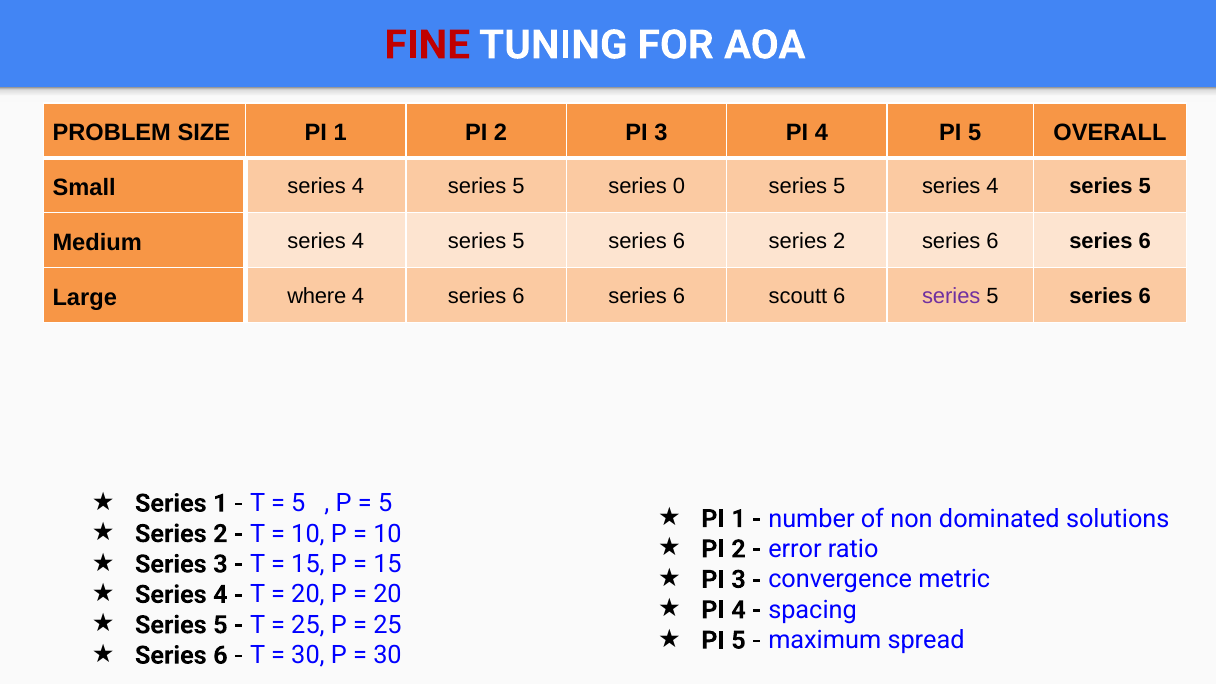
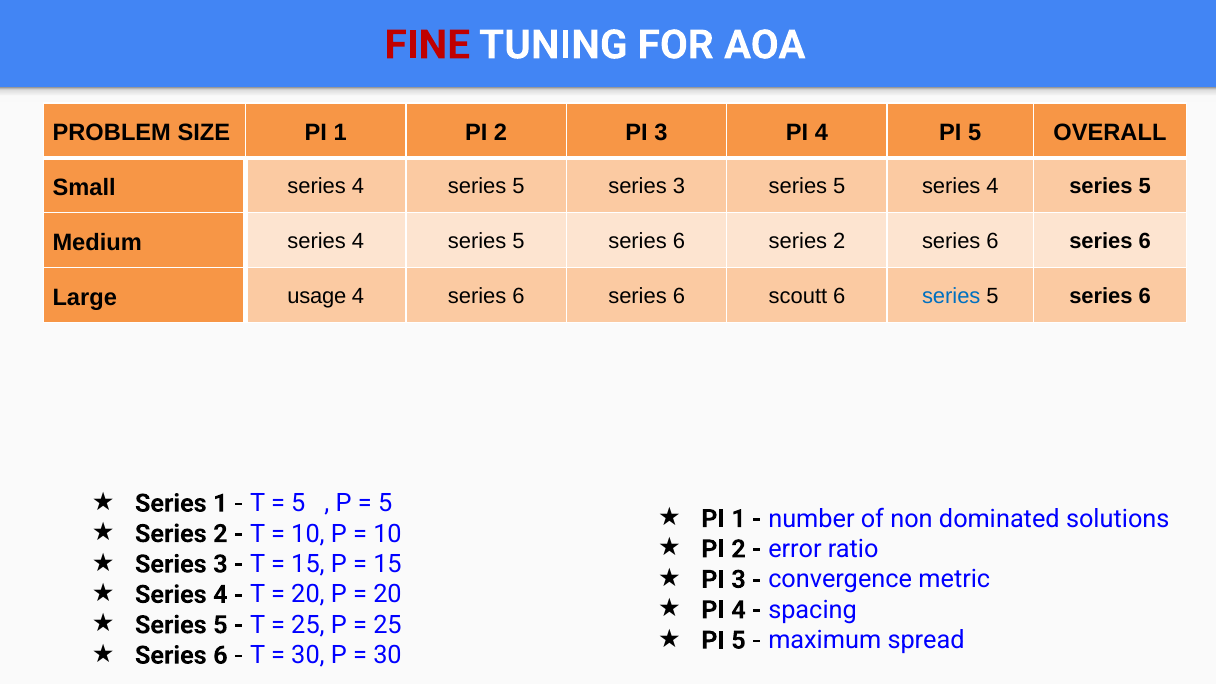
5 series 0: 0 -> 3
where: where -> usage
series at (951, 296) colour: purple -> blue
